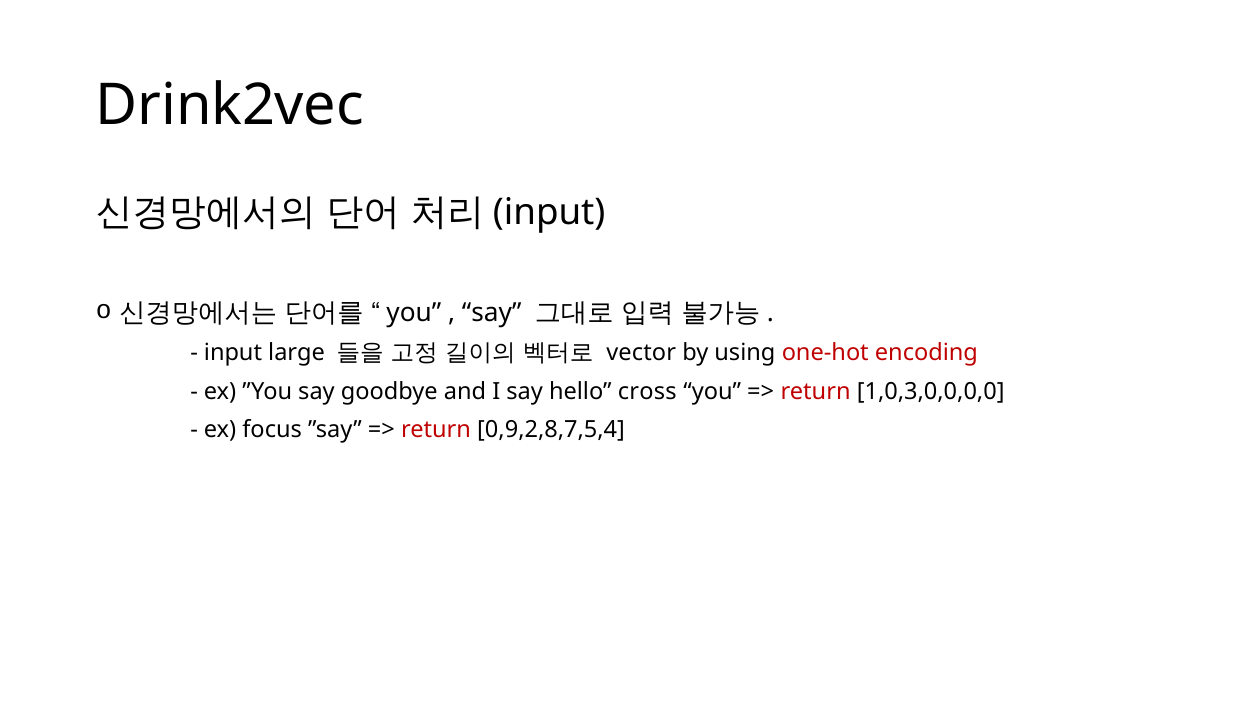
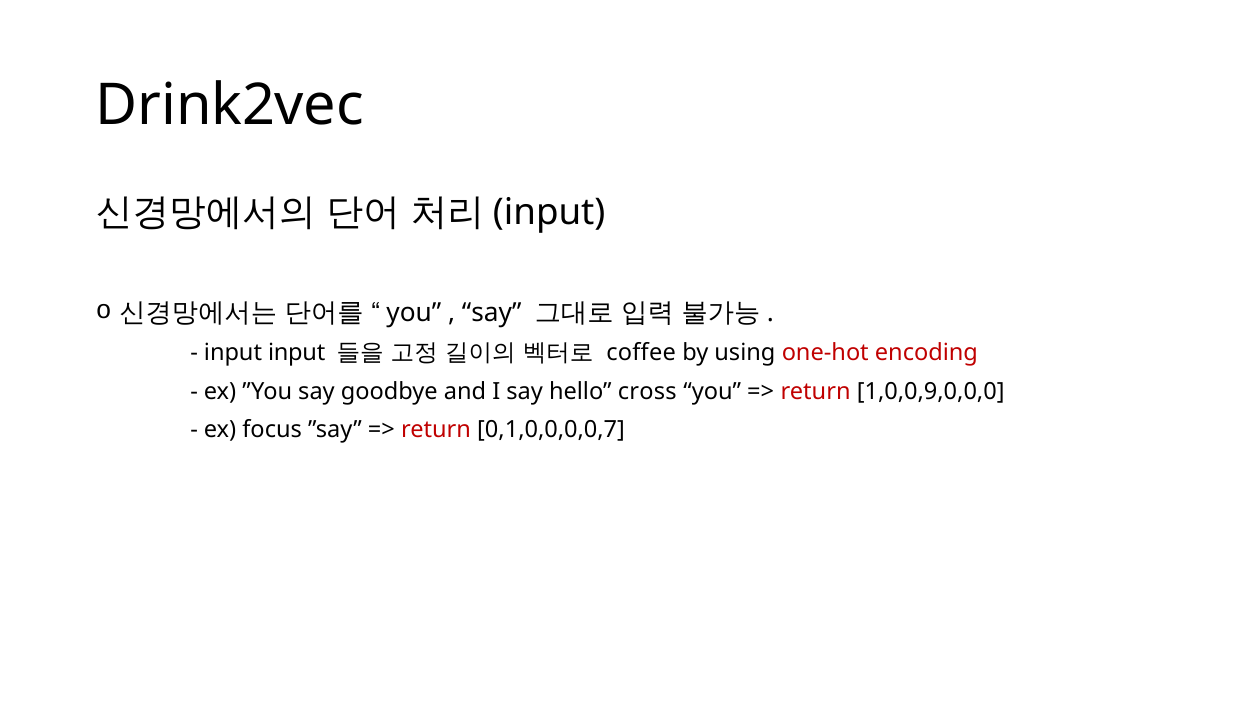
input large: large -> input
vector: vector -> coffee
1,0,3,0,0,0,0: 1,0,3,0,0,0,0 -> 1,0,0,9,0,0,0
0,9,2,8,7,5,4: 0,9,2,8,7,5,4 -> 0,1,0,0,0,0,7
